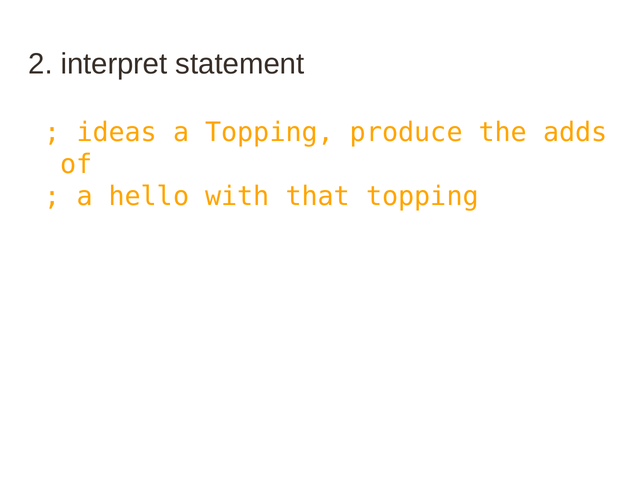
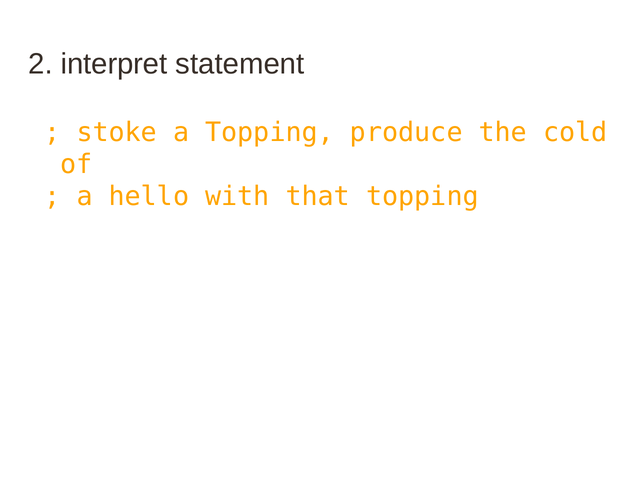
ideas: ideas -> stoke
adds: adds -> cold
